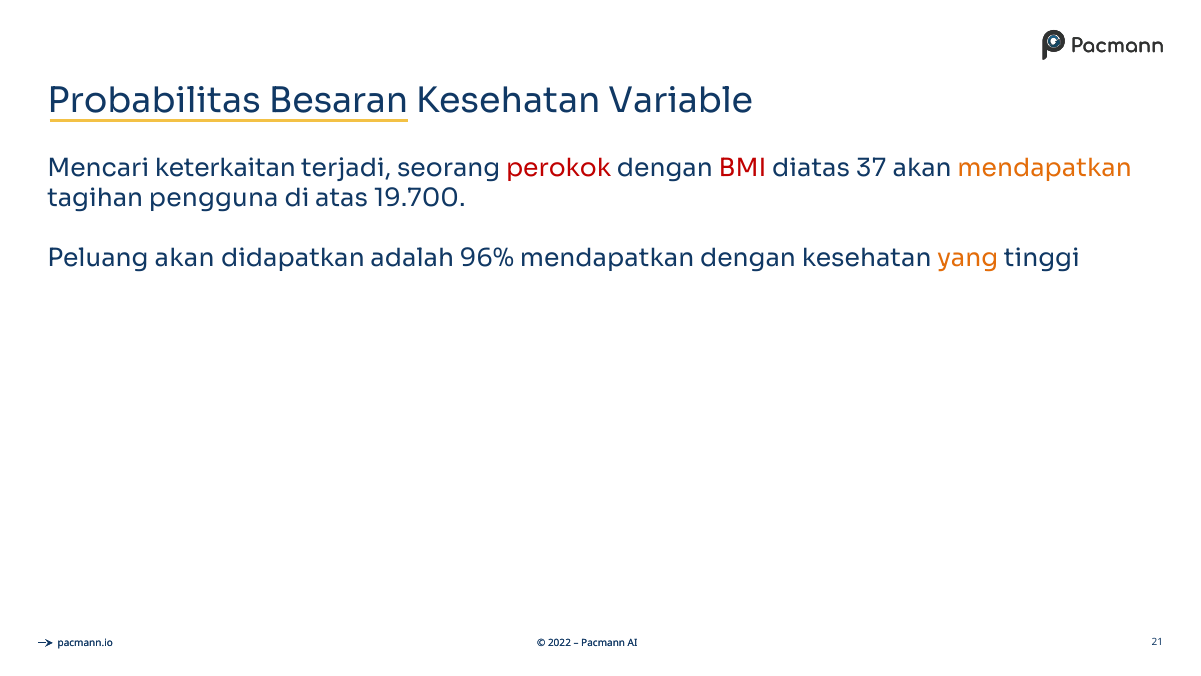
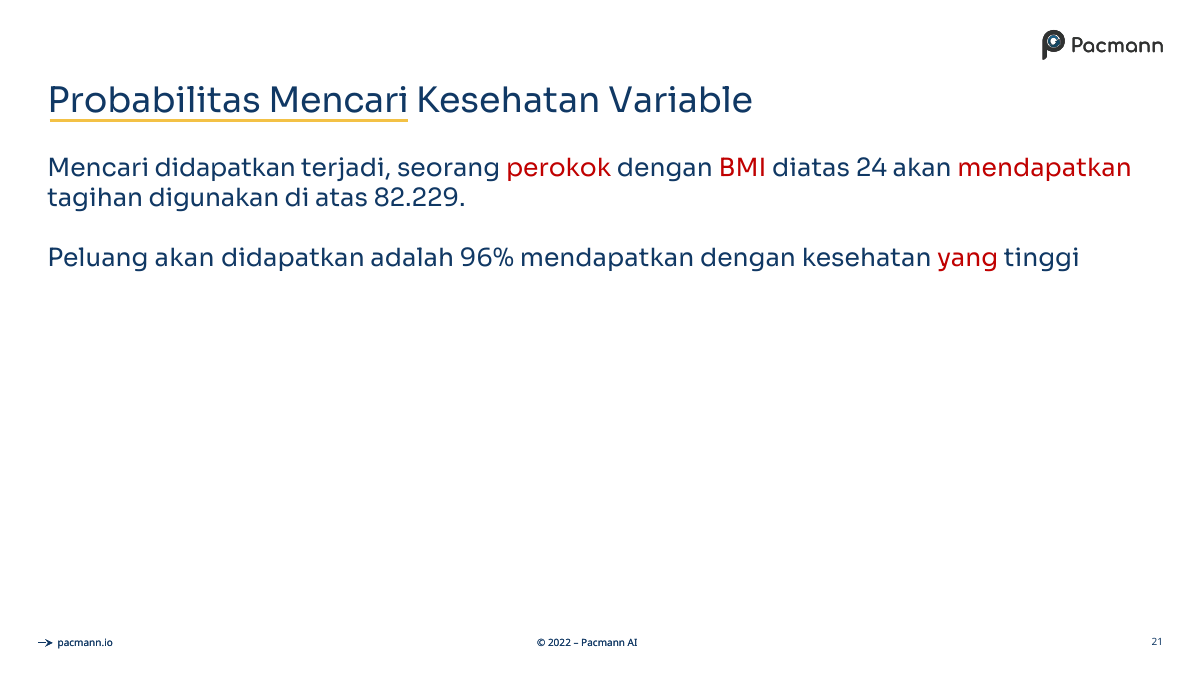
Probabilitas Besaran: Besaran -> Mencari
Mencari keterkaitan: keterkaitan -> didapatkan
37: 37 -> 24
mendapatkan at (1045, 168) colour: orange -> red
pengguna: pengguna -> digunakan
19.700: 19.700 -> 82.229
yang colour: orange -> red
